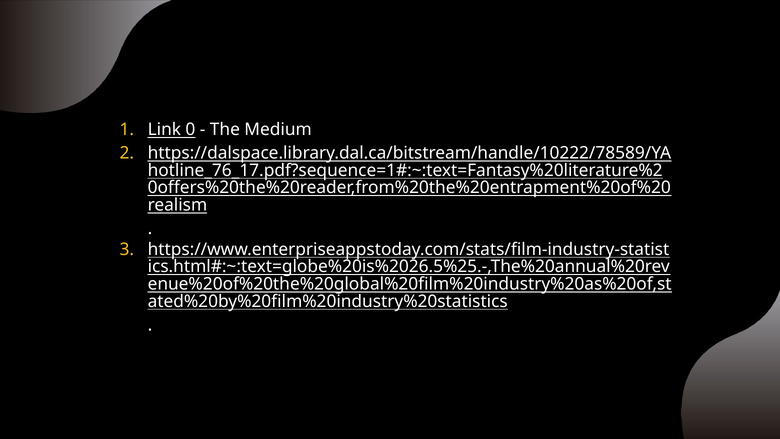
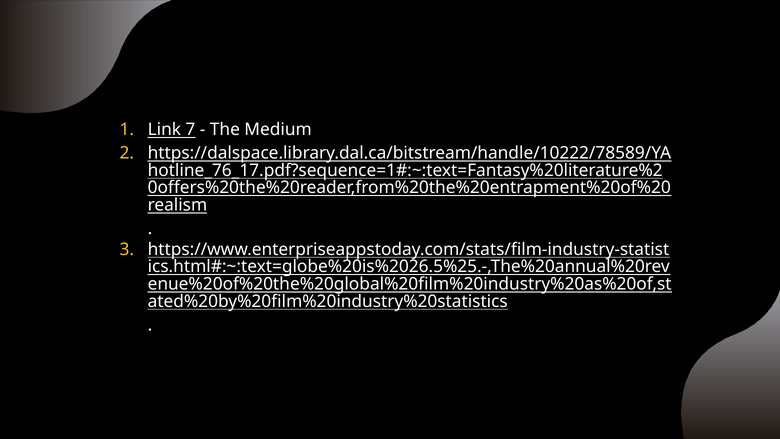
0: 0 -> 7
